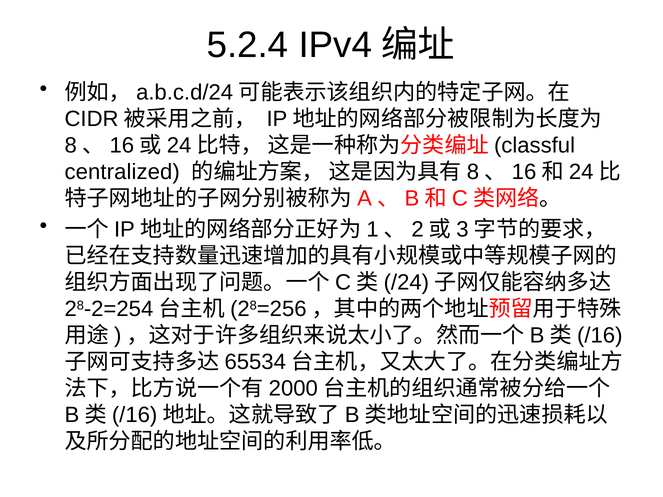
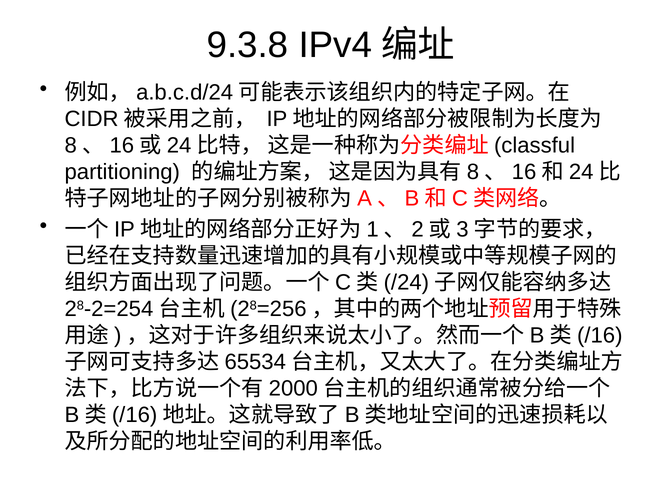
5.2.4: 5.2.4 -> 9.3.8
centralized: centralized -> partitioning
